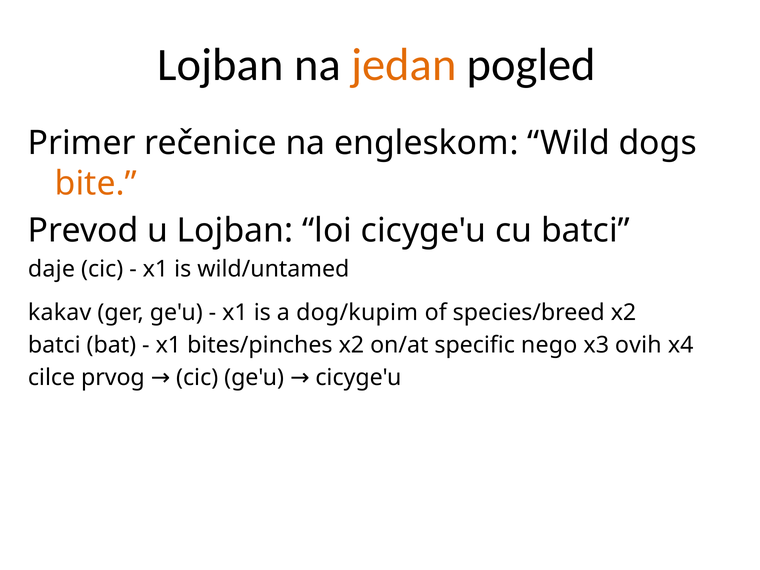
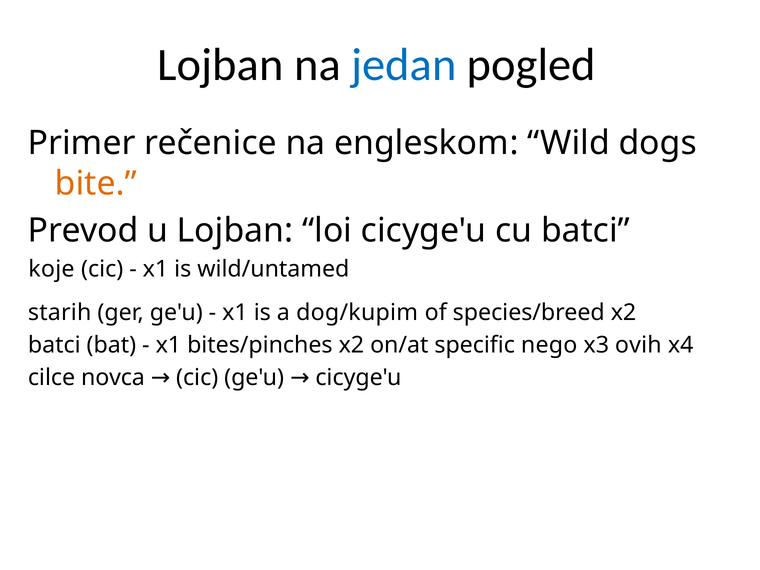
jedan colour: orange -> blue
daje: daje -> koje
kakav: kakav -> starih
prvog: prvog -> novca
